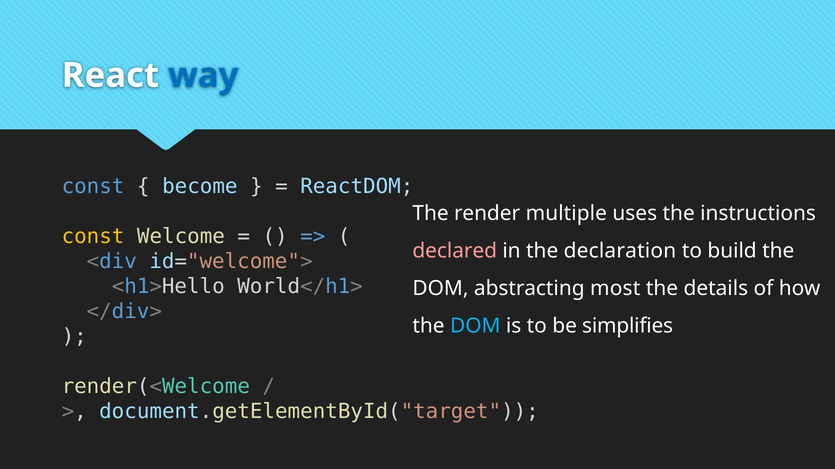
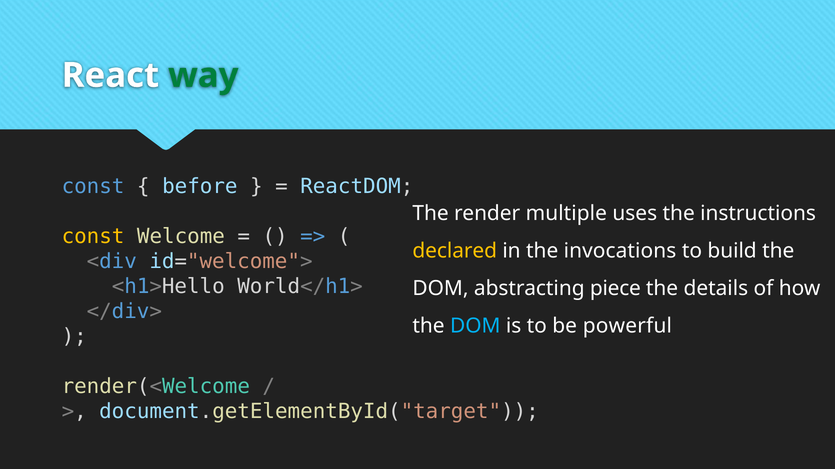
way colour: blue -> green
become: become -> before
declared colour: pink -> yellow
declaration: declaration -> invocations
most: most -> piece
simplifies: simplifies -> powerful
